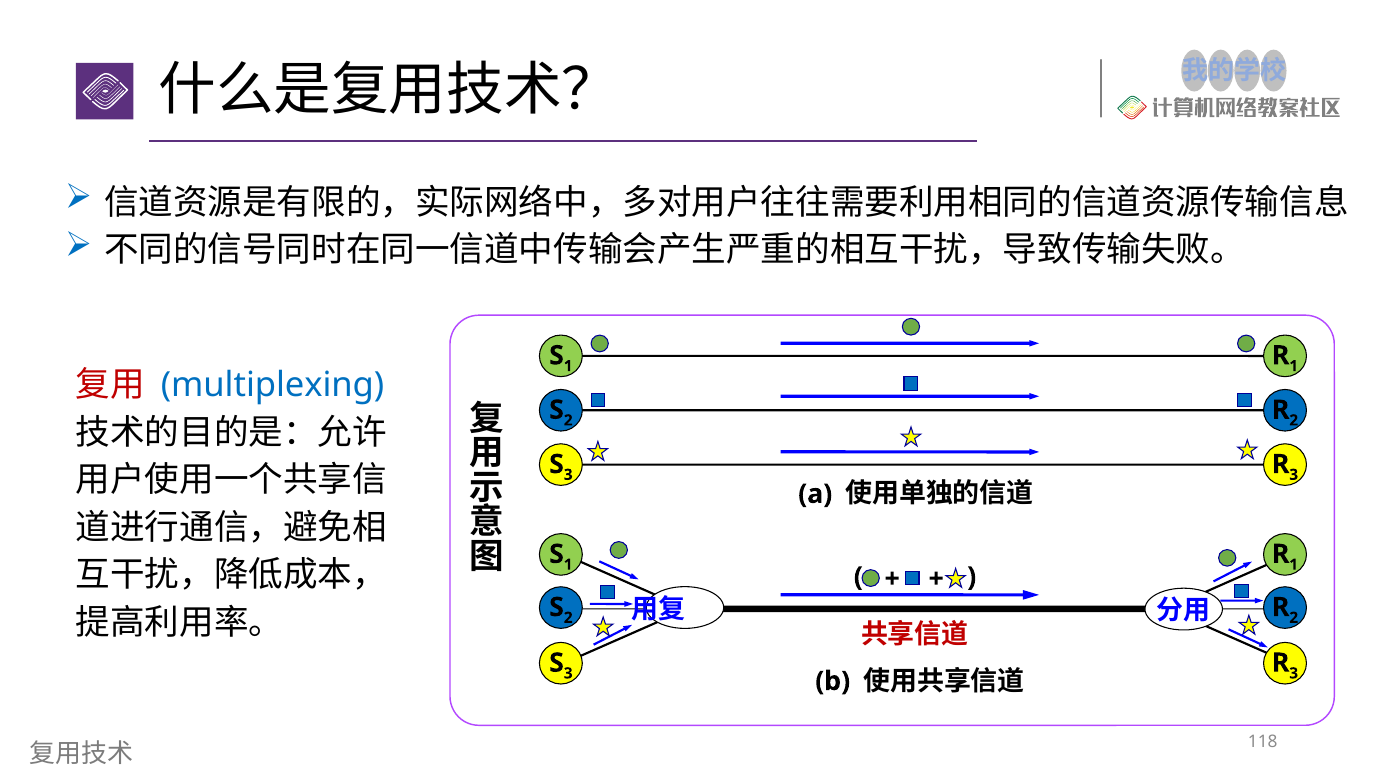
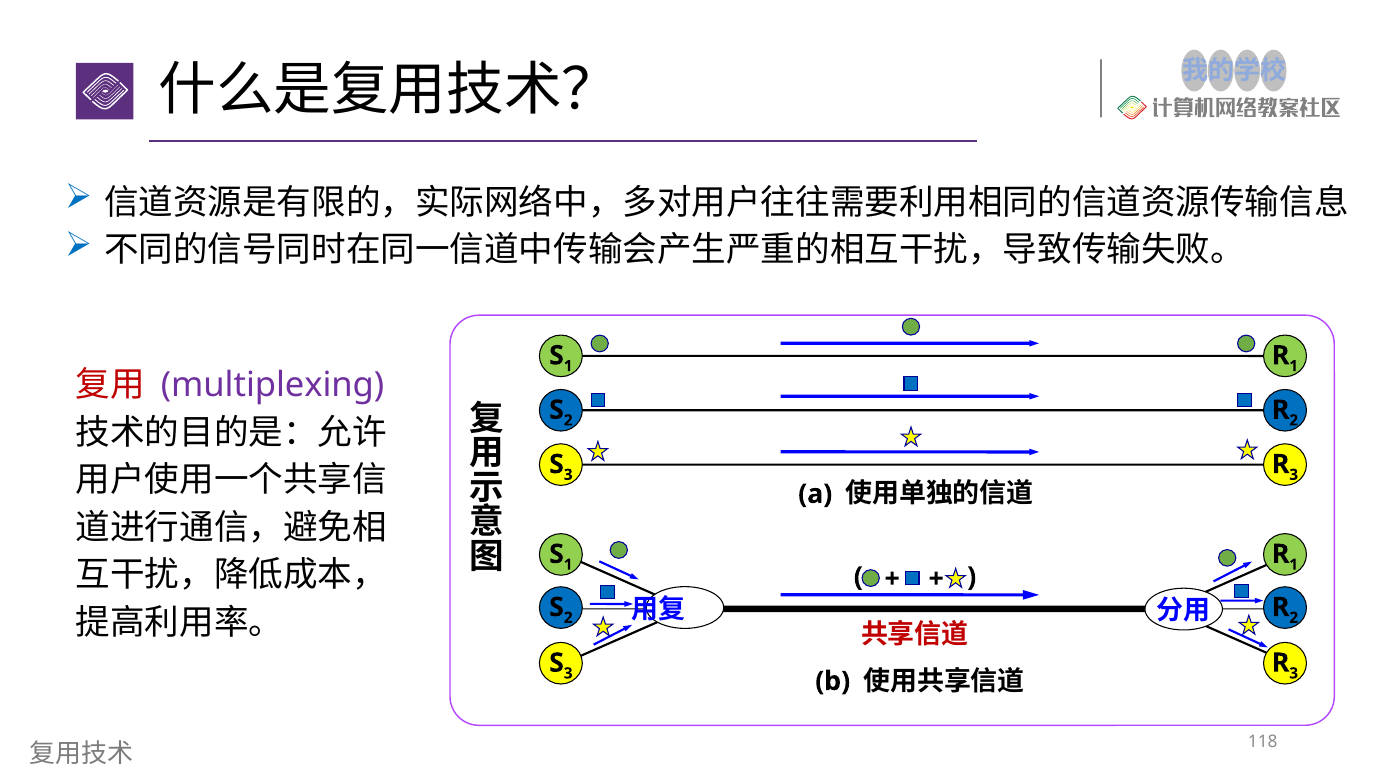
multiplexing colour: blue -> purple
